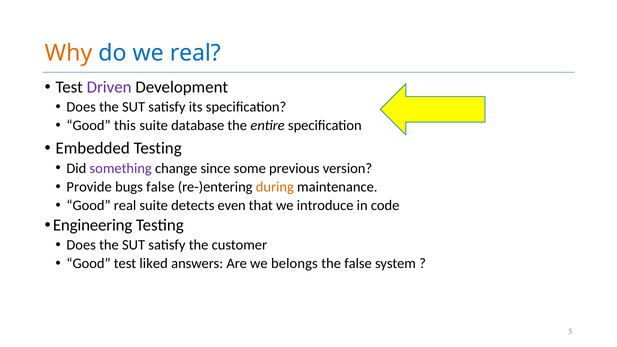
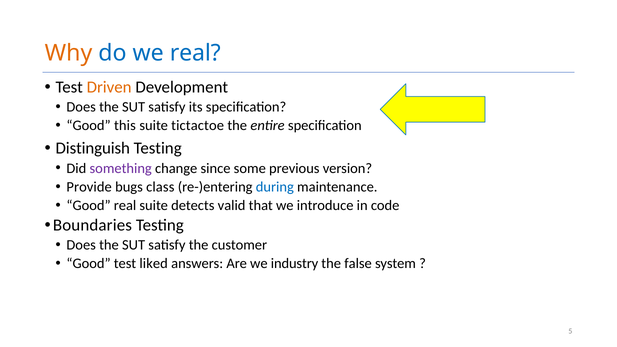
Driven colour: purple -> orange
database: database -> tictactoe
Embedded: Embedded -> Distinguish
bugs false: false -> class
during colour: orange -> blue
even: even -> valid
Engineering: Engineering -> Boundaries
belongs: belongs -> industry
